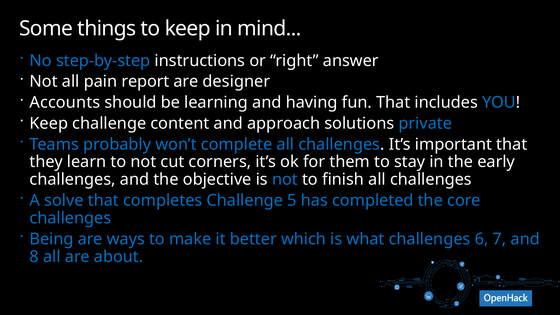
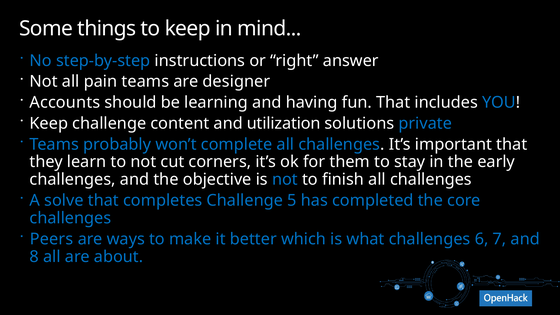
pain report: report -> teams
approach: approach -> utilization
Being: Being -> Peers
